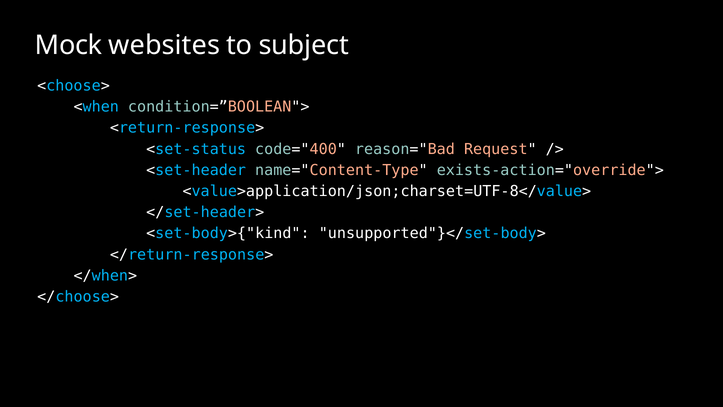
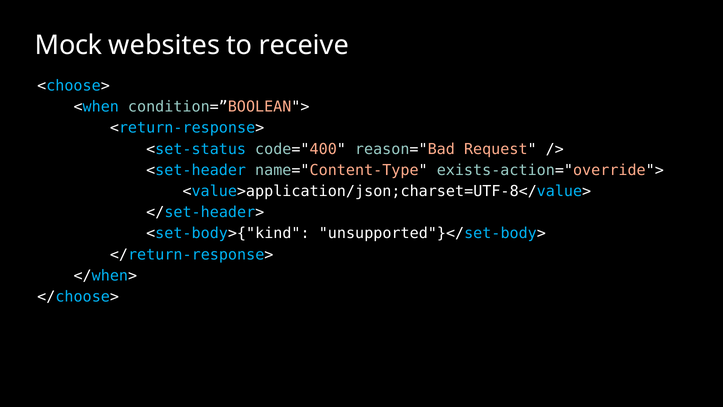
subject: subject -> receive
